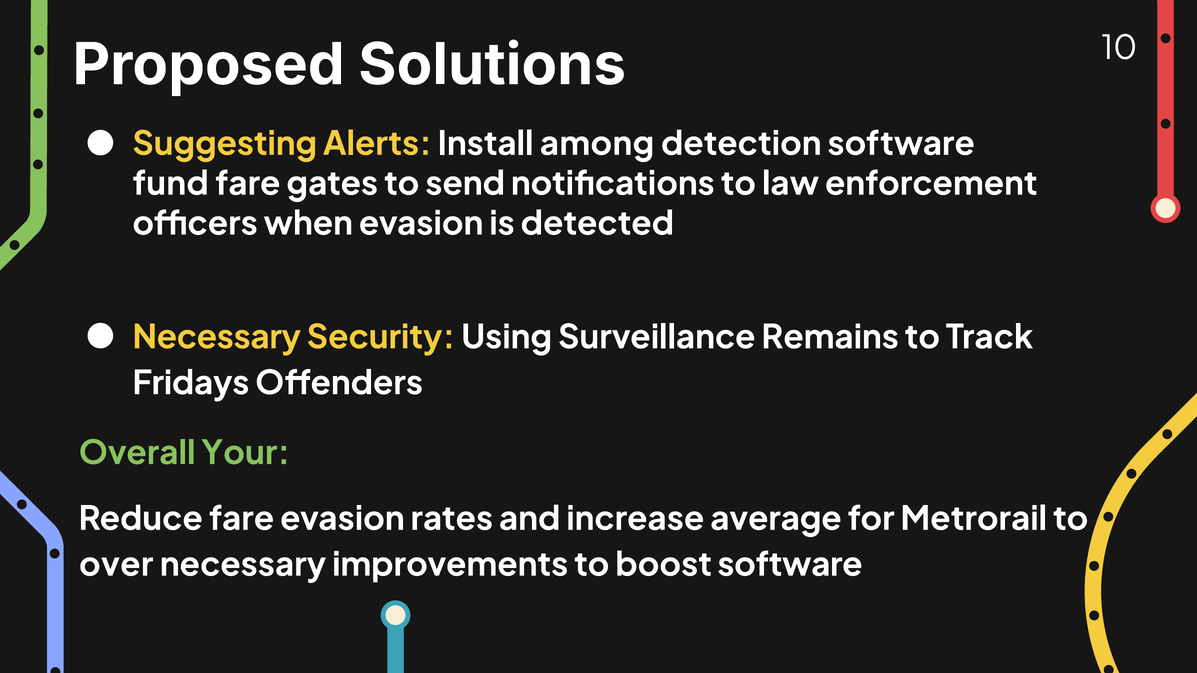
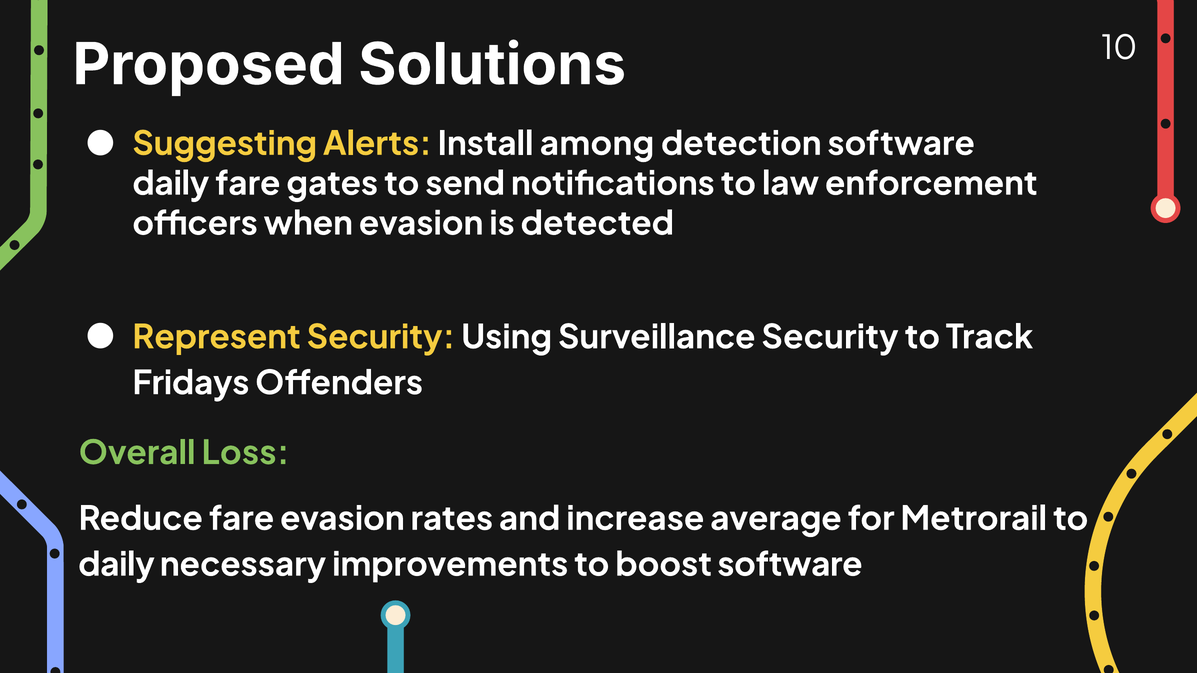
fund at (171, 184): fund -> daily
Necessary at (217, 337): Necessary -> Represent
Surveillance Remains: Remains -> Security
Your: Your -> Loss
over at (116, 565): over -> daily
